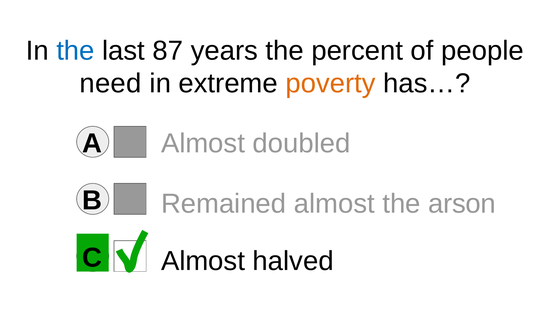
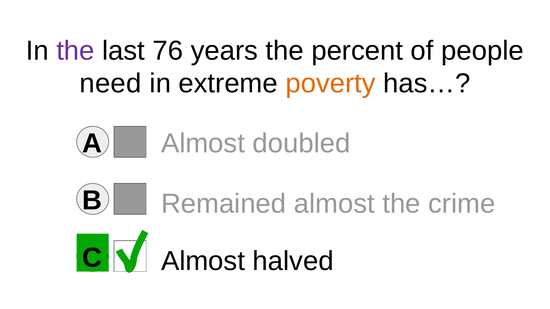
the at (75, 51) colour: blue -> purple
87: 87 -> 76
arson: arson -> crime
